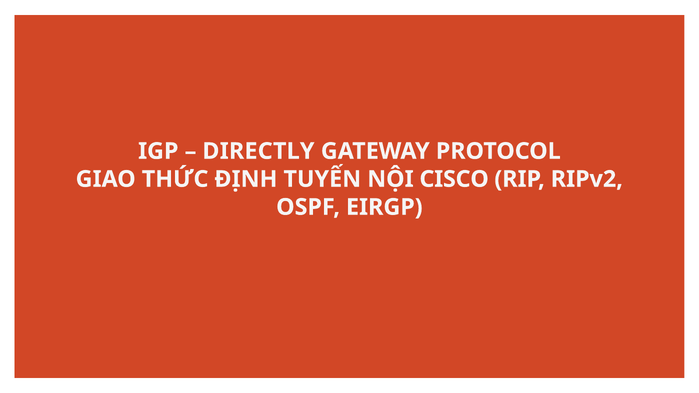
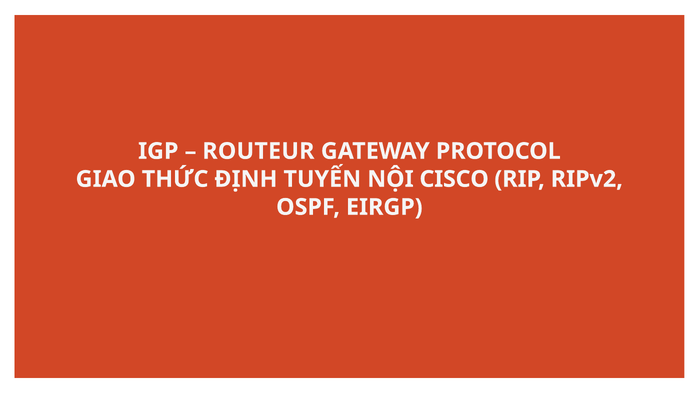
DIRECTLY: DIRECTLY -> ROUTEUR
